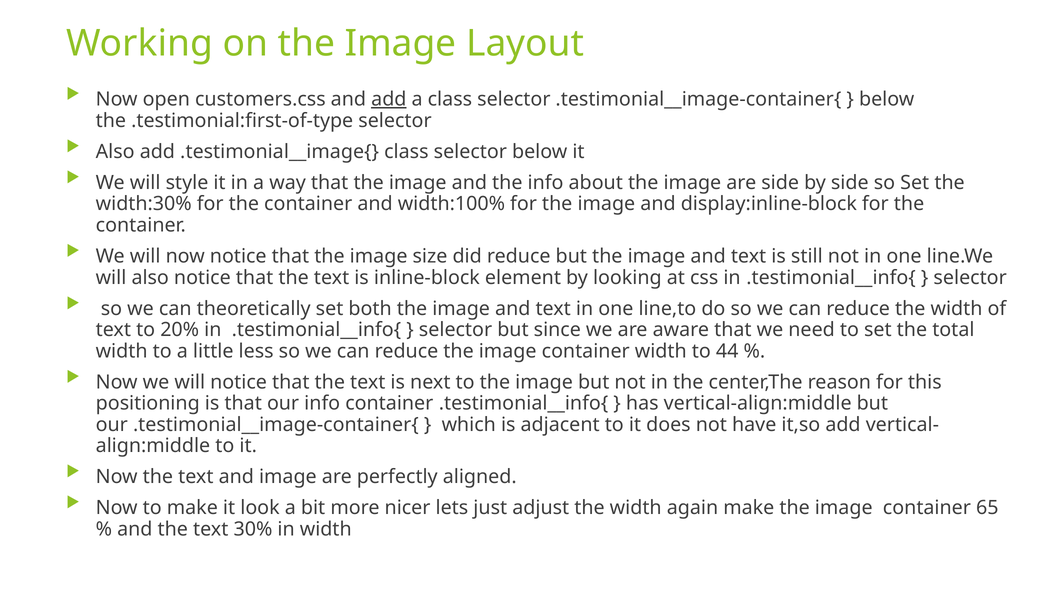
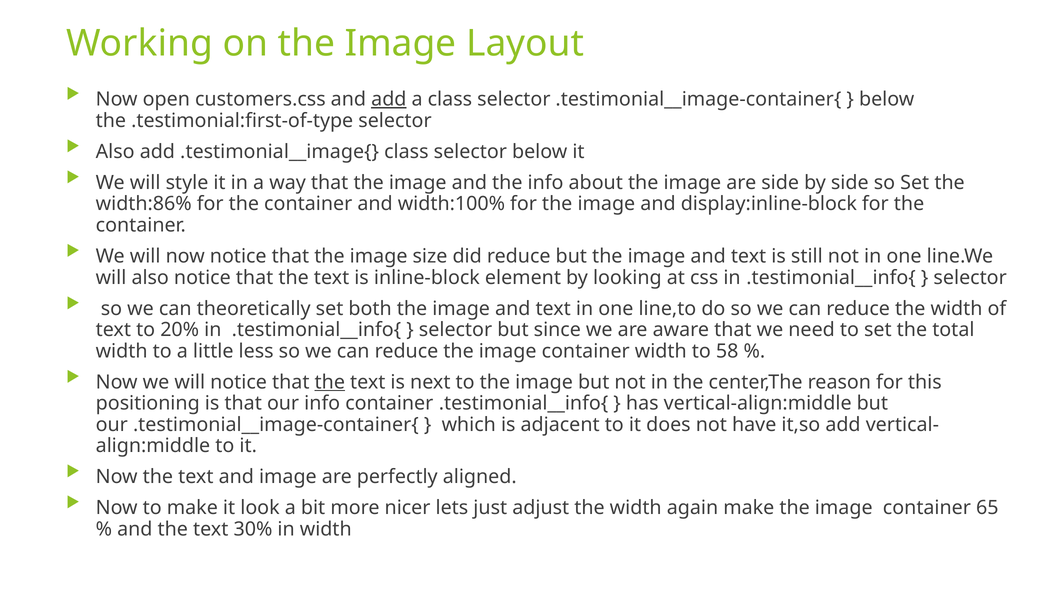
width:30%: width:30% -> width:86%
44: 44 -> 58
the at (330, 383) underline: none -> present
